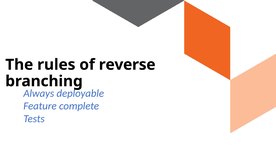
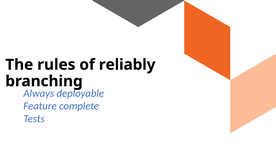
reverse: reverse -> reliably
